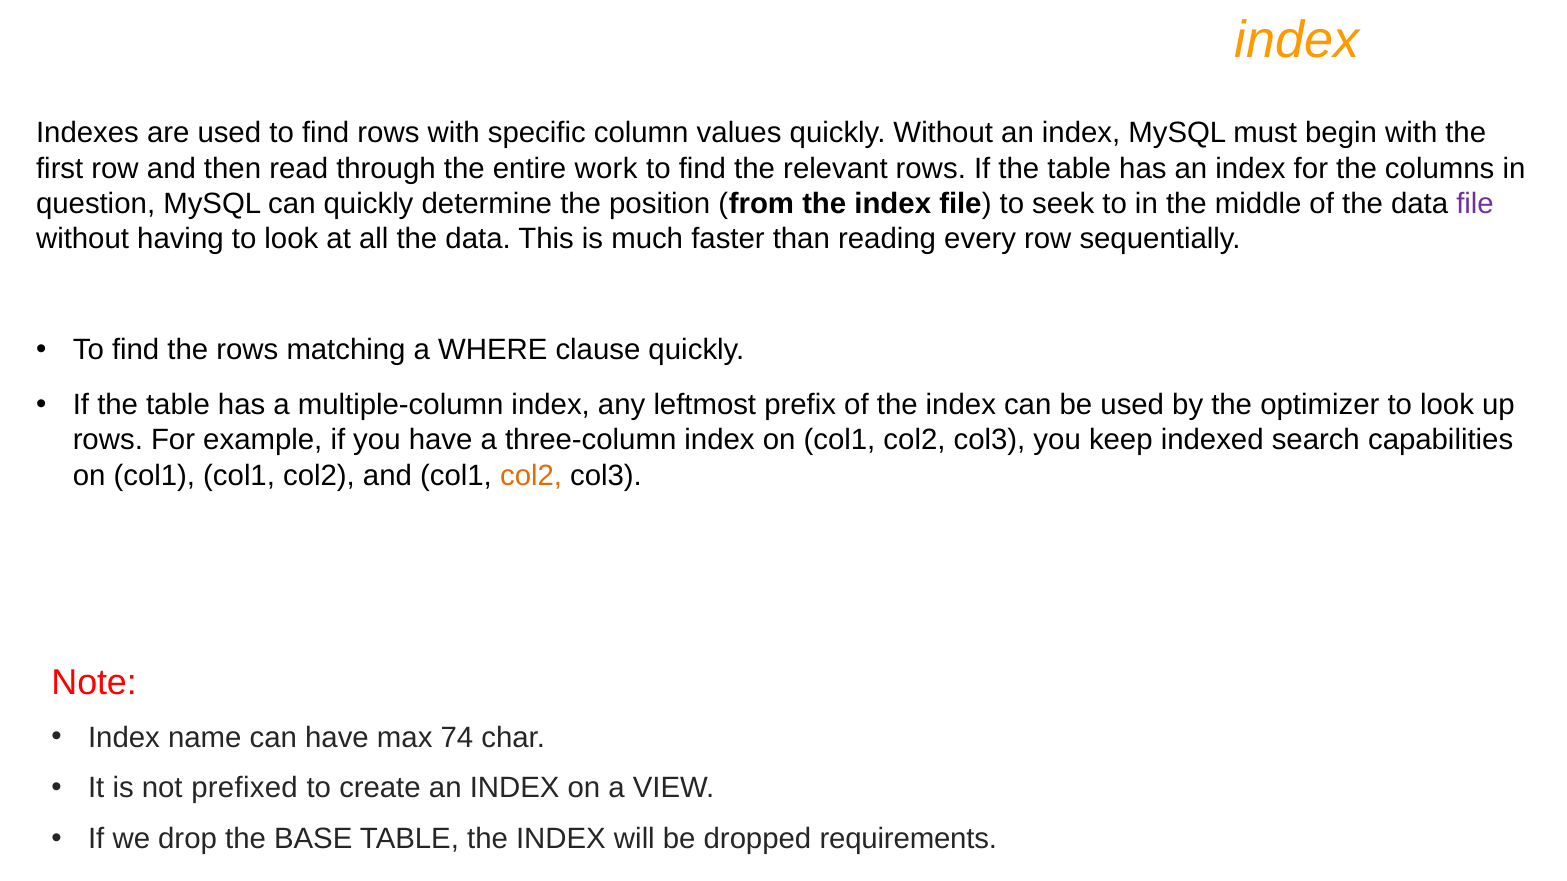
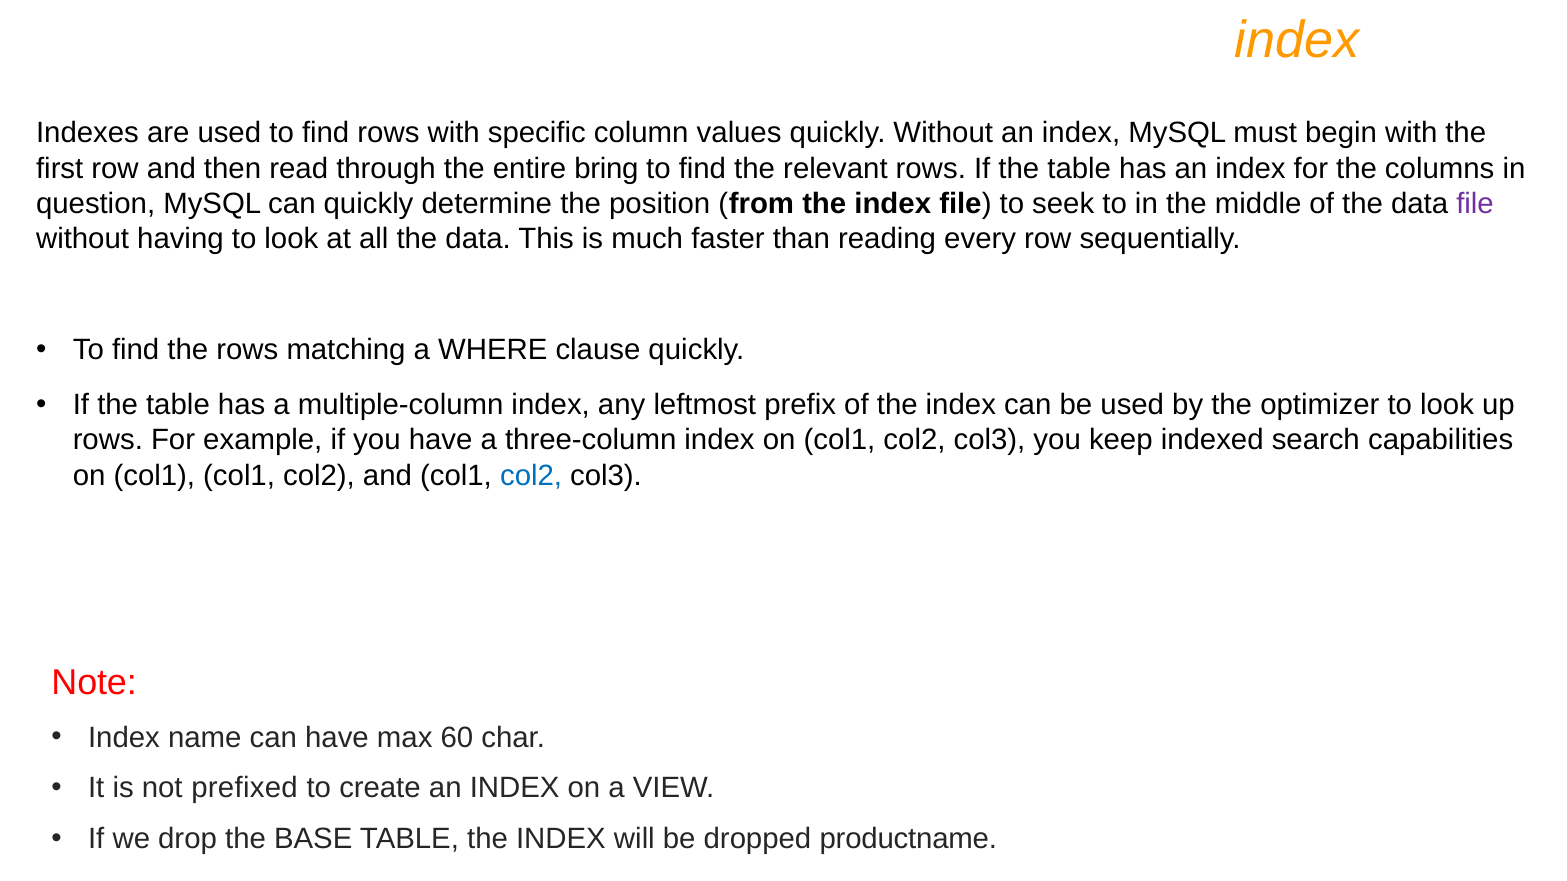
work: work -> bring
col2 at (531, 476) colour: orange -> blue
74: 74 -> 60
requirements: requirements -> productname
